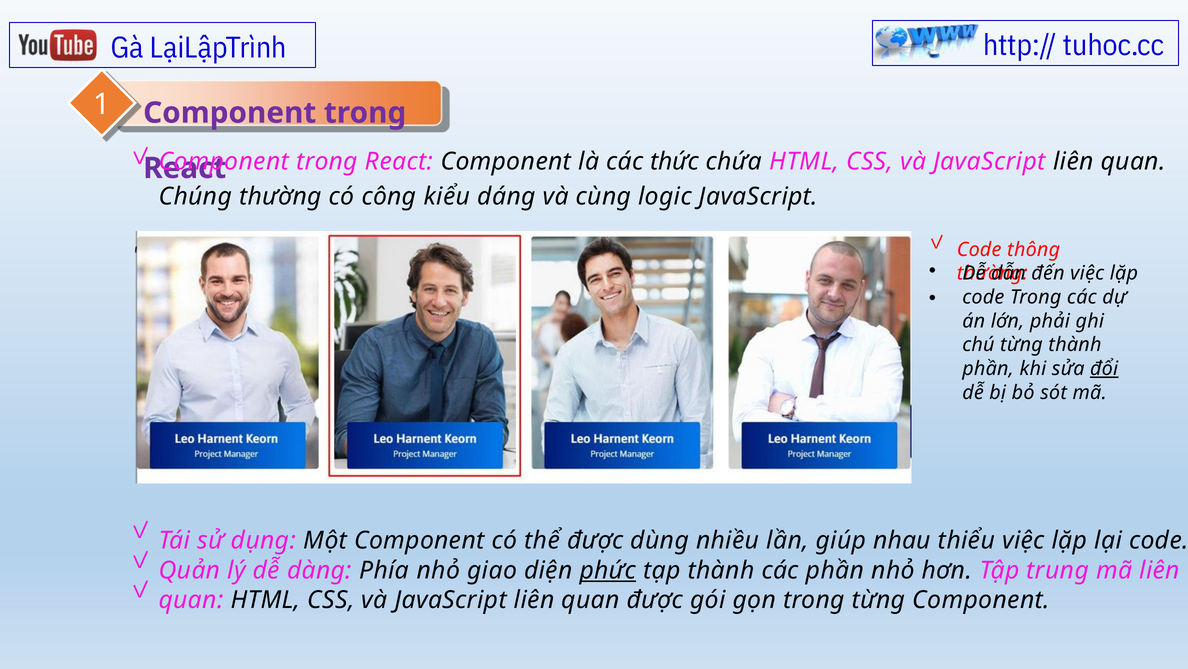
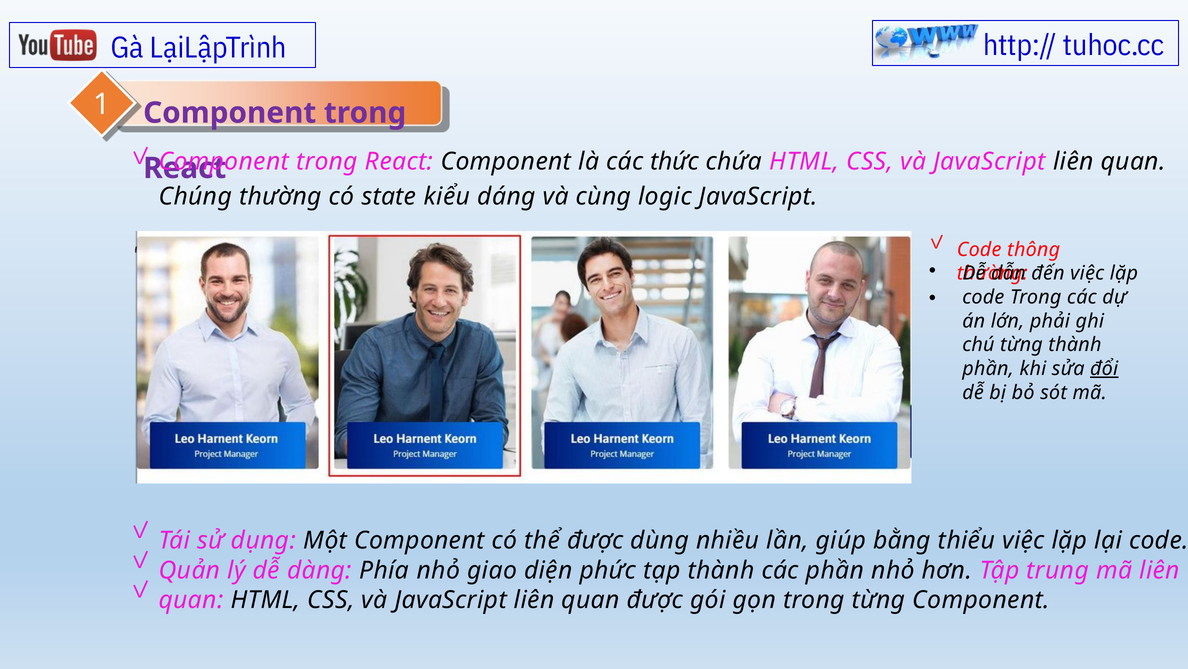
công: công -> state
nhau: nhau -> bằng
phức underline: present -> none
